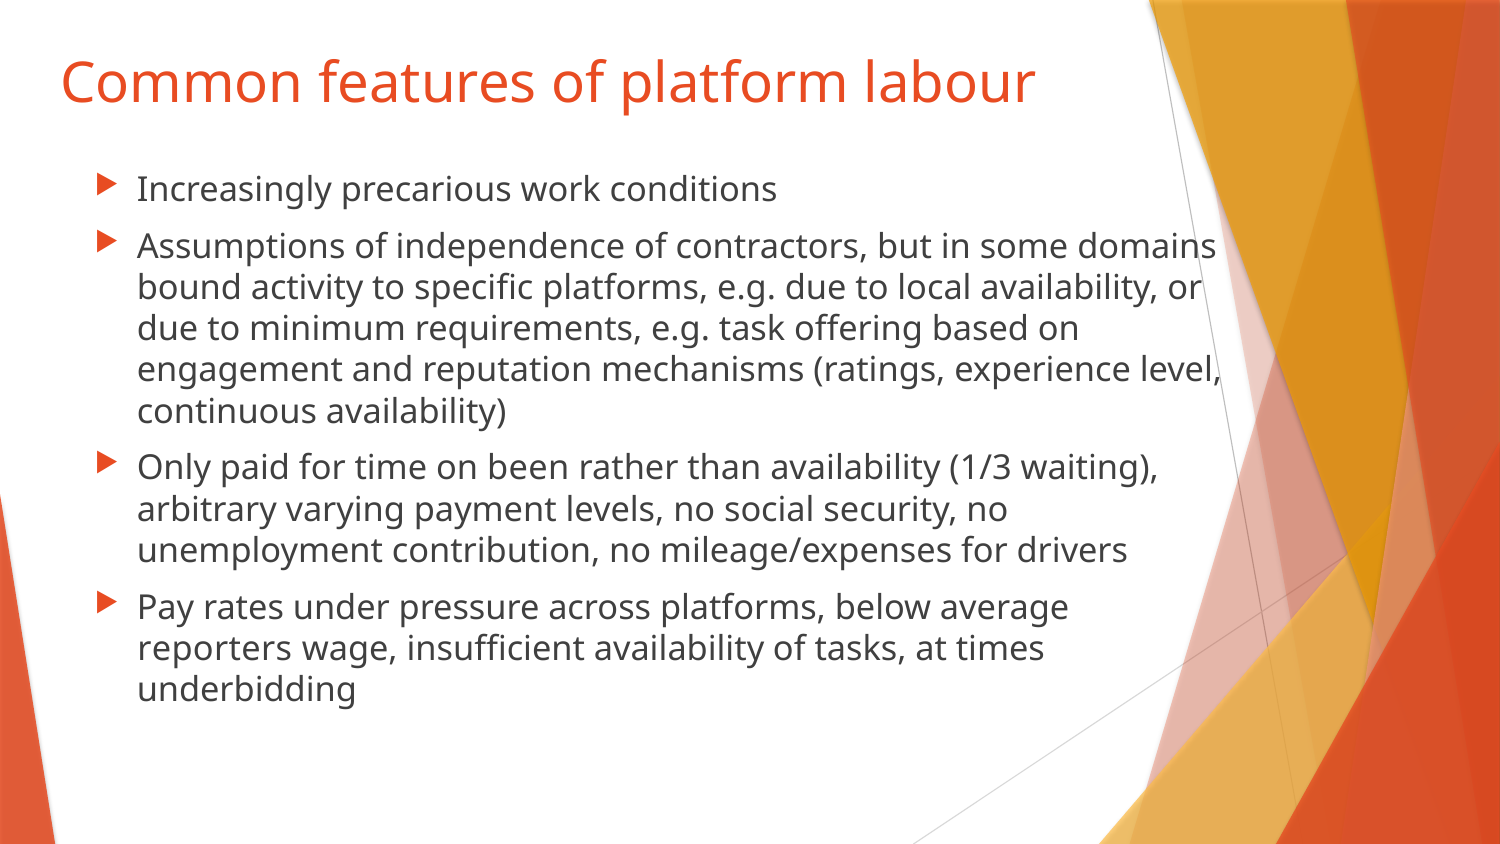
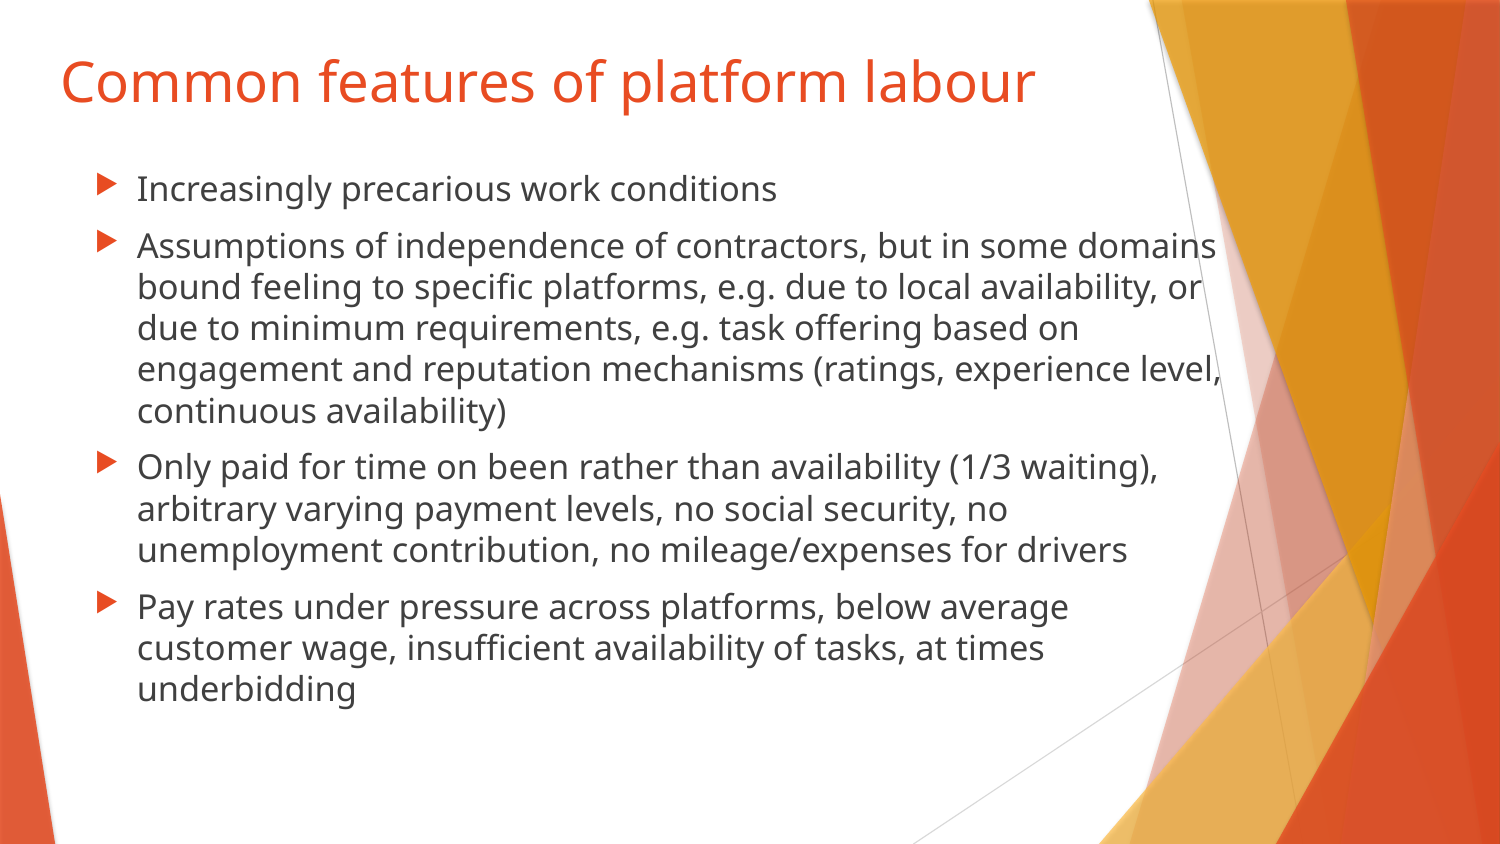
activity: activity -> feeling
reporters: reporters -> customer
